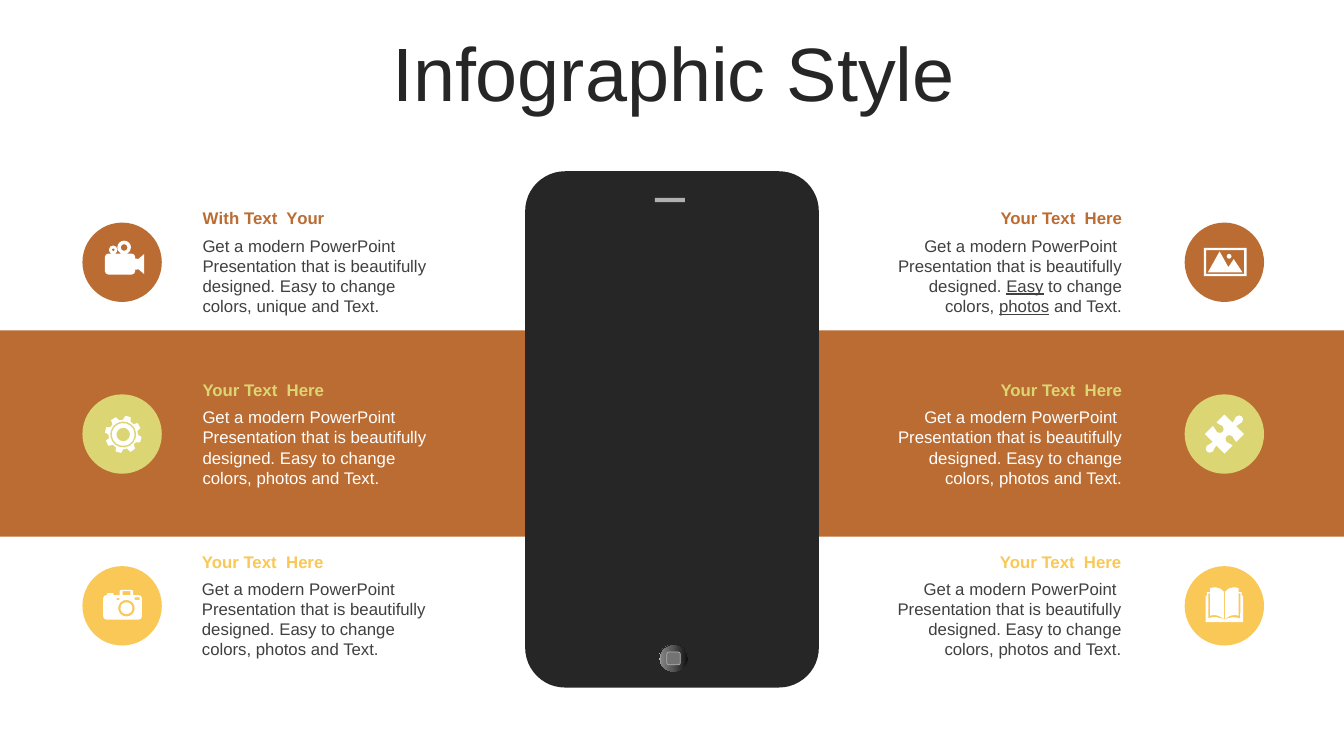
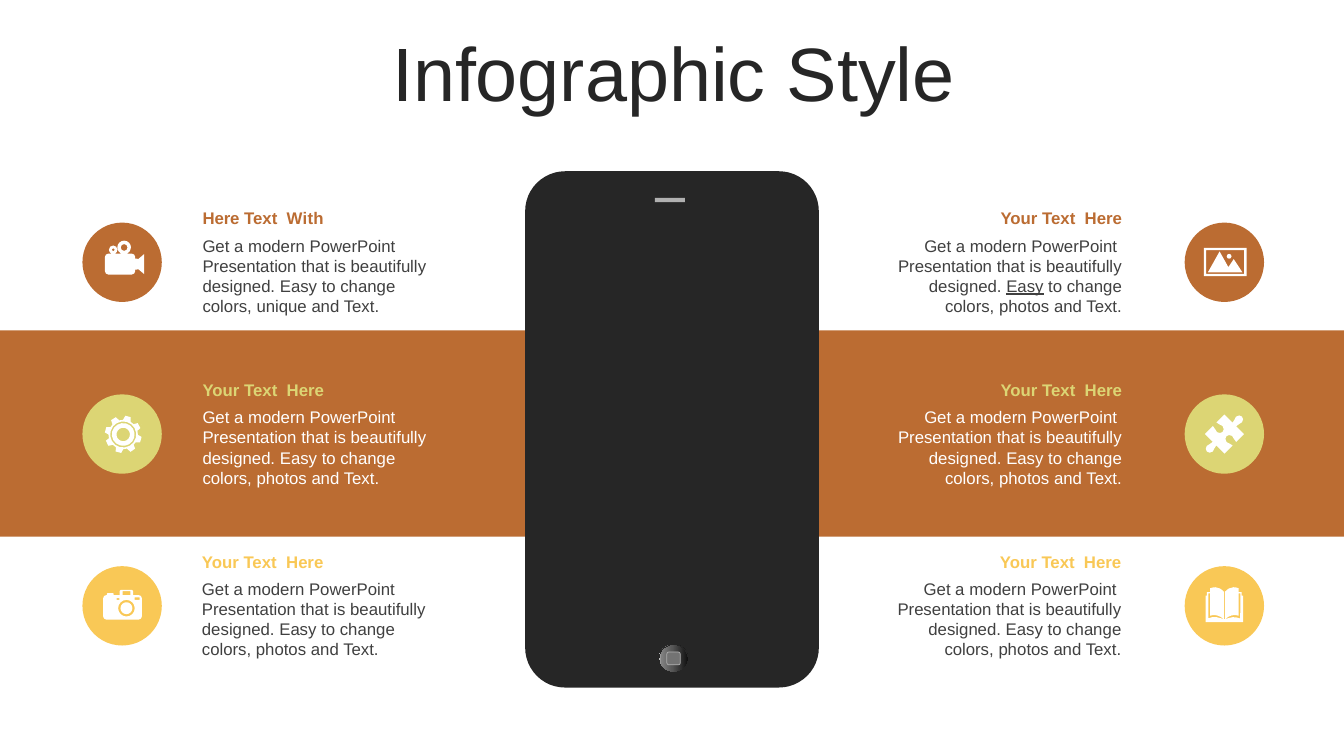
With at (221, 219): With -> Here
Your at (305, 219): Your -> With
photos at (1024, 307) underline: present -> none
